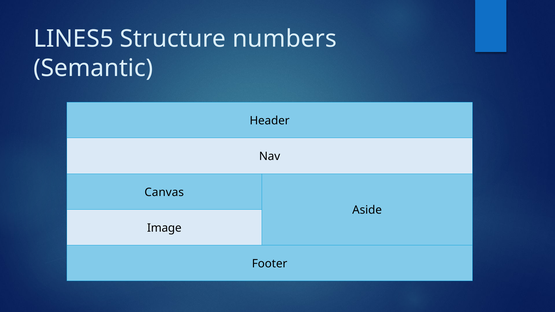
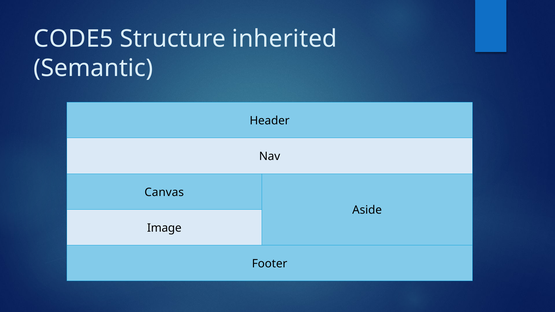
LINES5: LINES5 -> CODE5
numbers: numbers -> inherited
